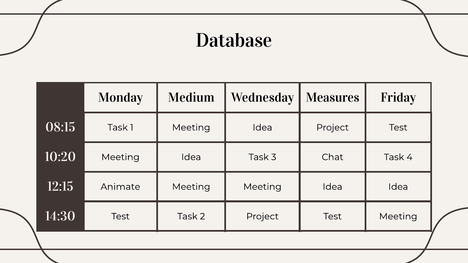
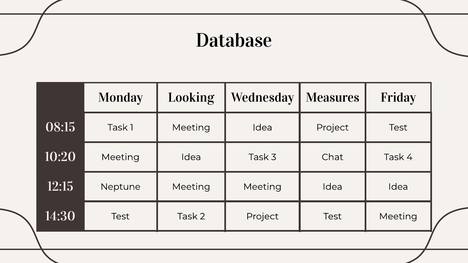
Medium: Medium -> Looking
Animate: Animate -> Neptune
